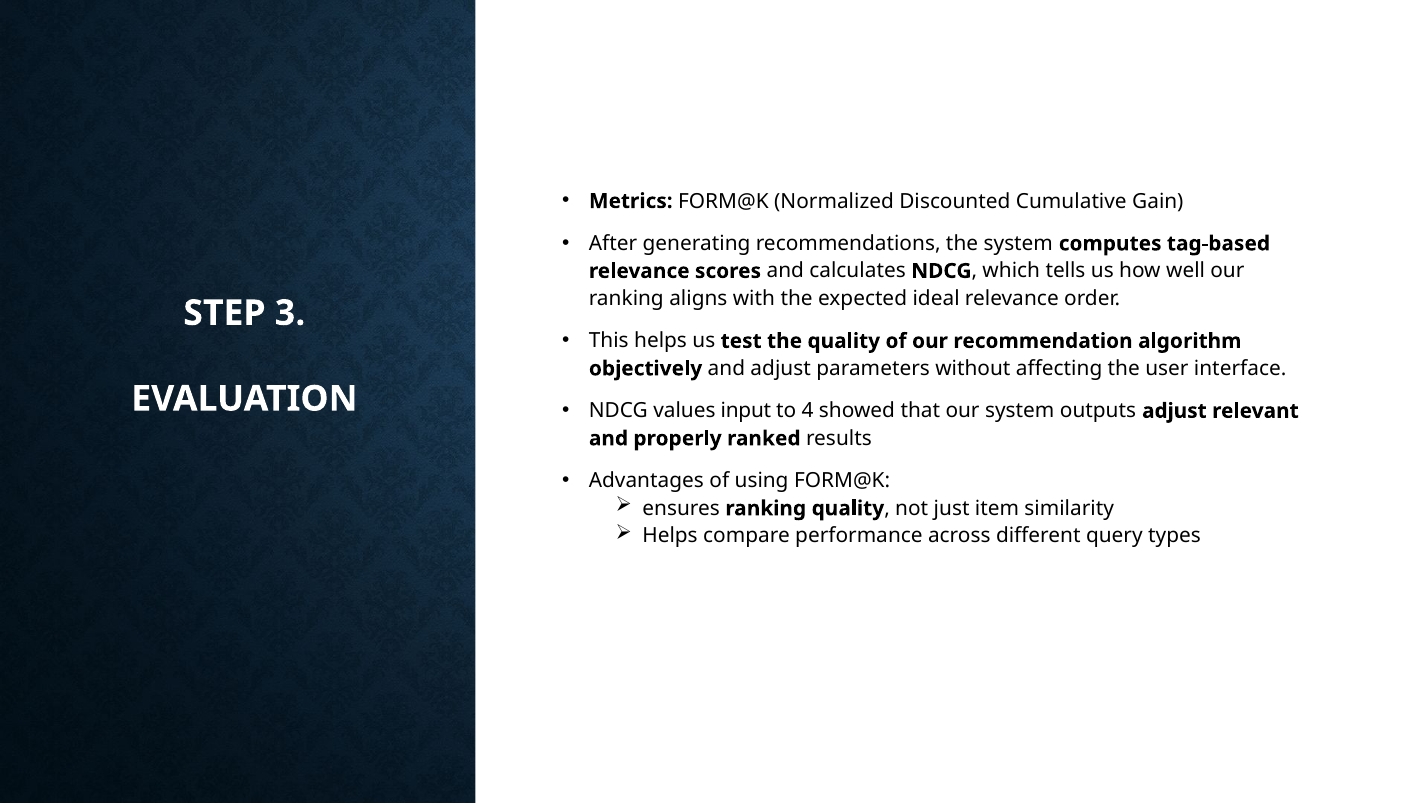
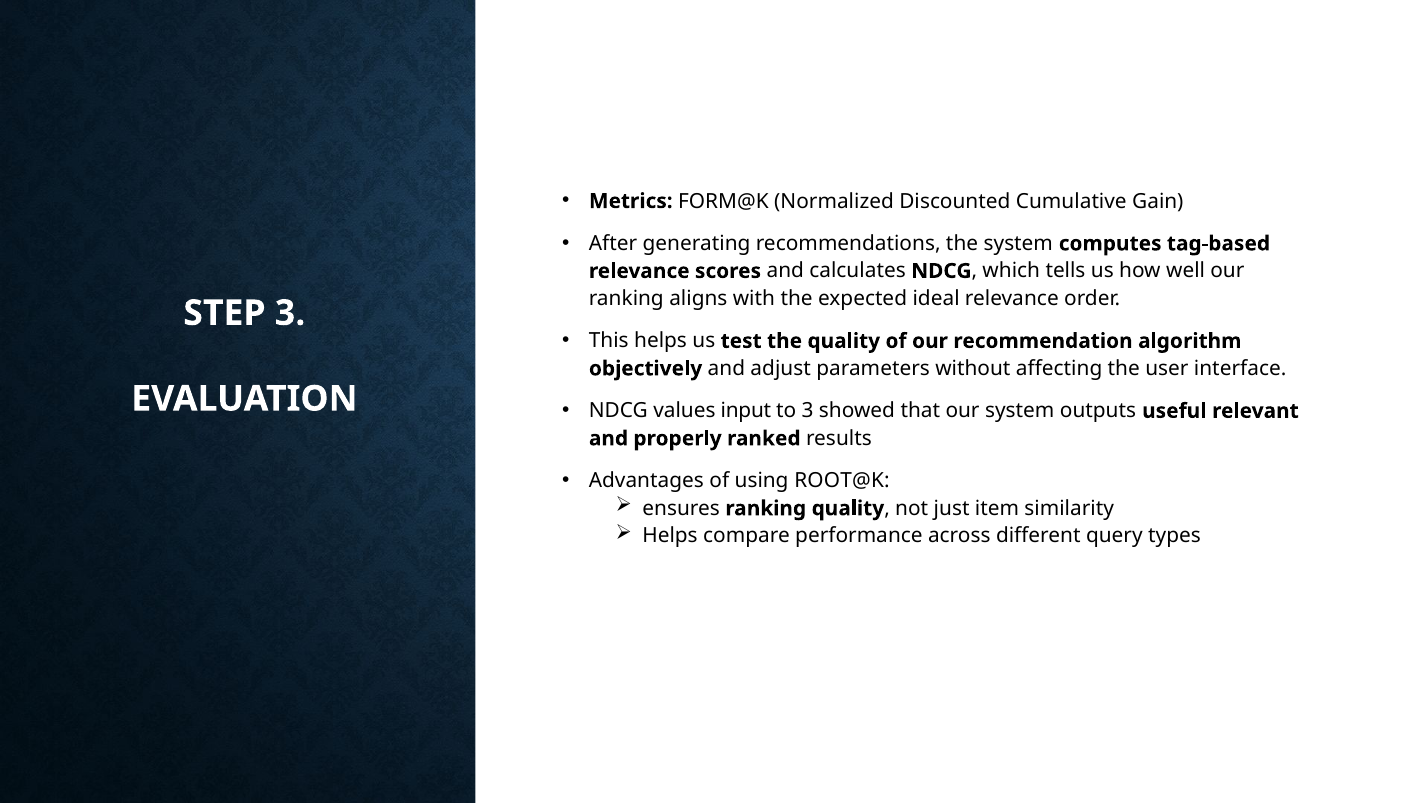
to 4: 4 -> 3
outputs adjust: adjust -> useful
using FORM@K: FORM@K -> ROOT@K
